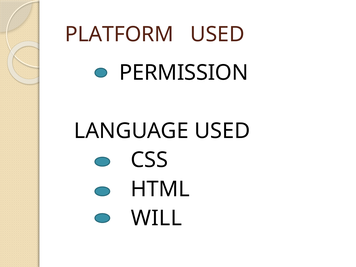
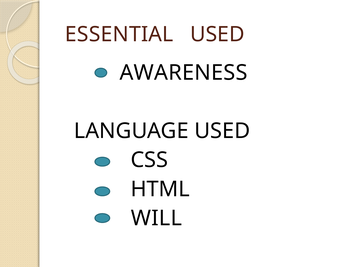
PLATFORM: PLATFORM -> ESSENTIAL
PERMISSION: PERMISSION -> AWARENESS
